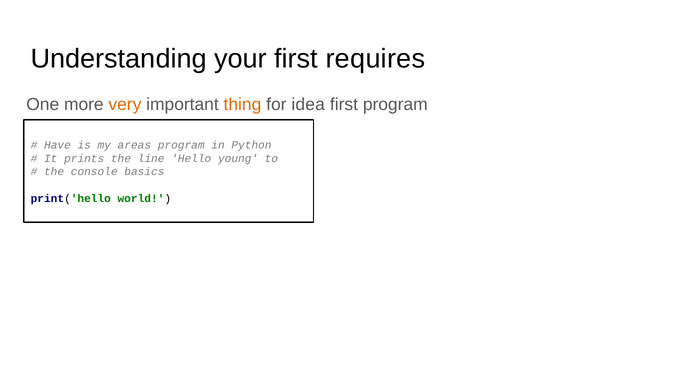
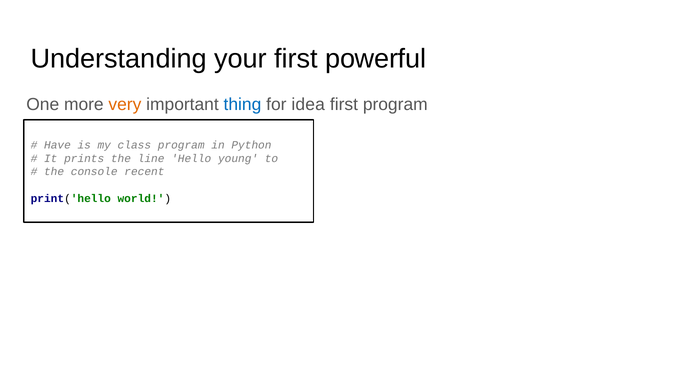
requires: requires -> powerful
thing colour: orange -> blue
areas: areas -> class
basics: basics -> recent
